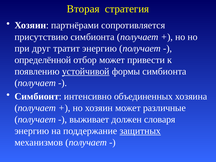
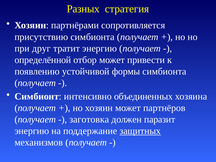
Вторая: Вторая -> Разных
устойчивой underline: present -> none
различные: различные -> партнёров
выживает: выживает -> заготовка
словаря: словаря -> паразит
